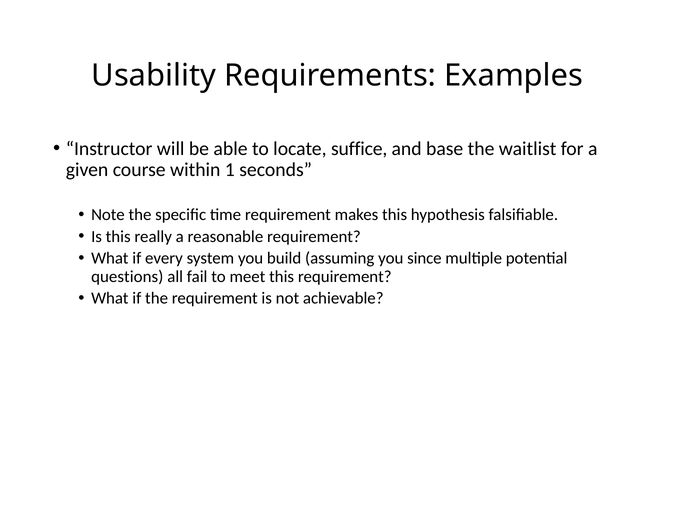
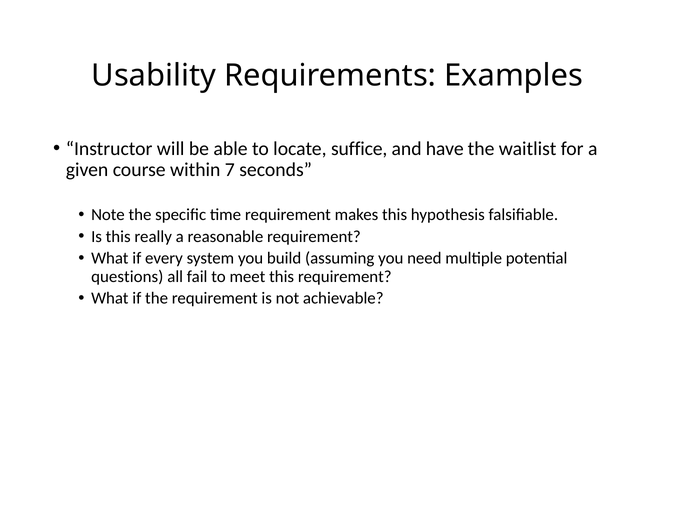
base: base -> have
1: 1 -> 7
since: since -> need
